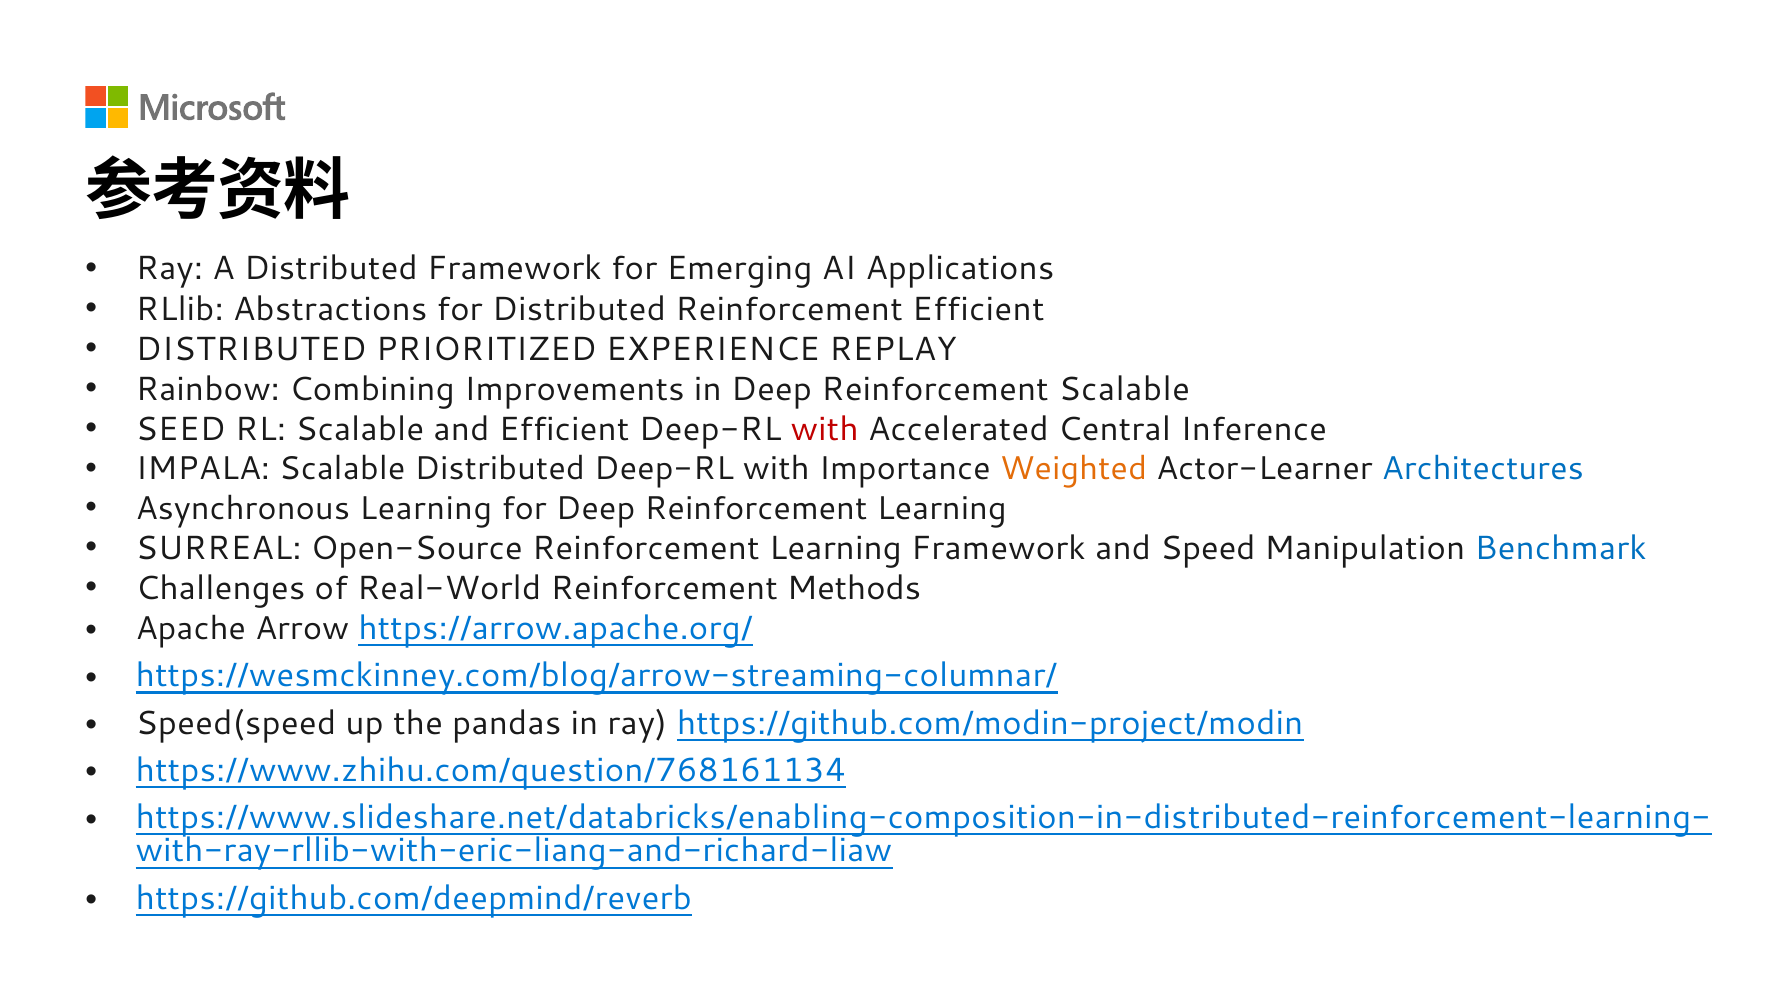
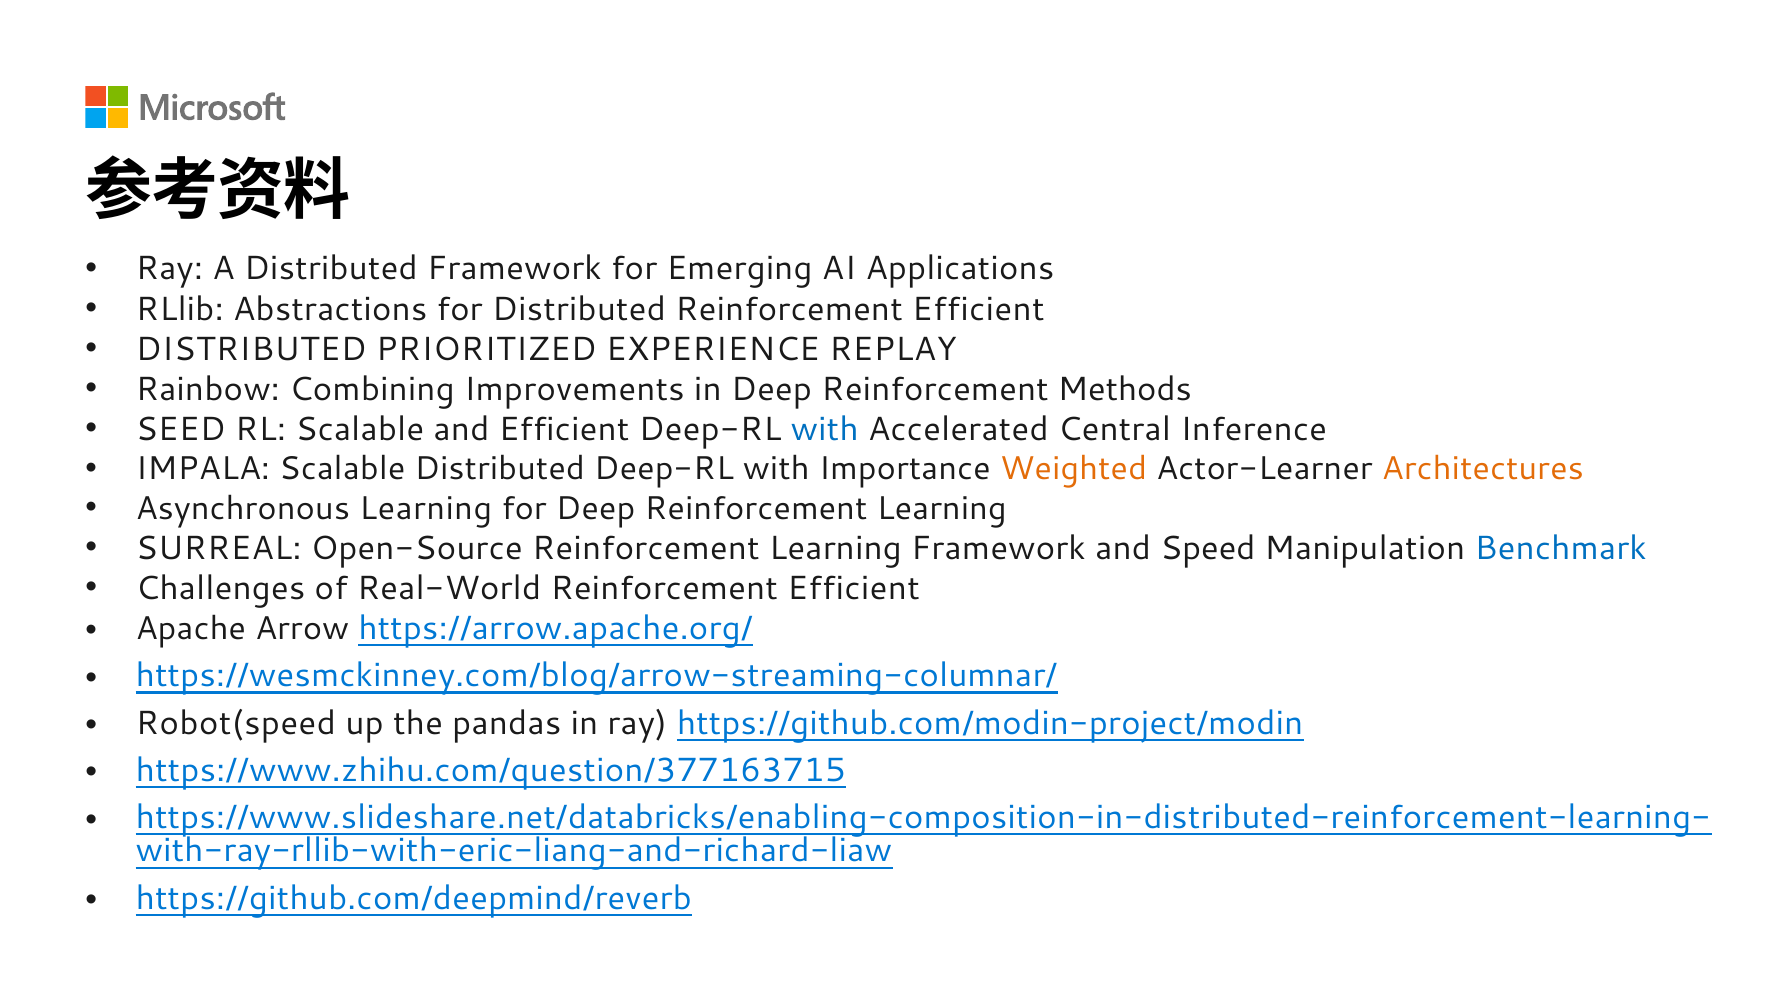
Reinforcement Scalable: Scalable -> Methods
with at (825, 429) colour: red -> blue
Architectures colour: blue -> orange
Real-World Reinforcement Methods: Methods -> Efficient
Speed(speed: Speed(speed -> Robot(speed
https://www.zhihu.com/question/768161134: https://www.zhihu.com/question/768161134 -> https://www.zhihu.com/question/377163715
